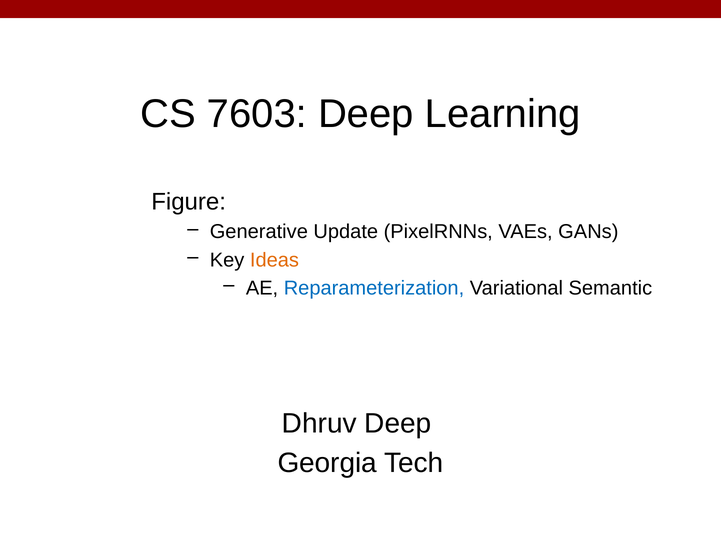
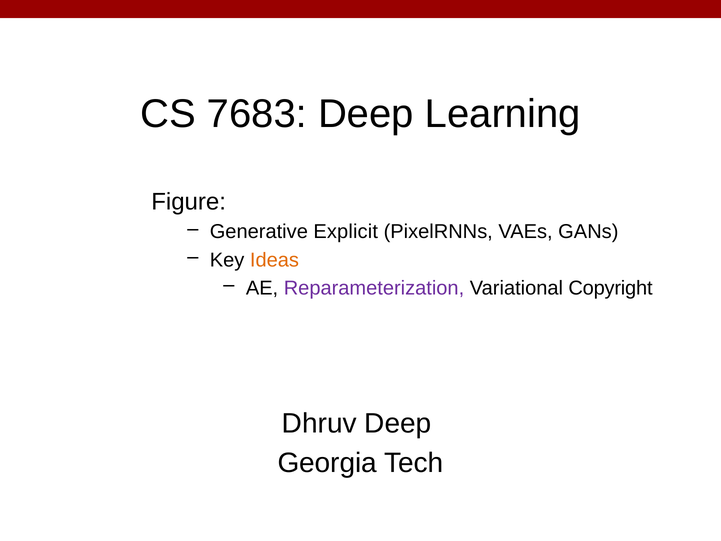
7603: 7603 -> 7683
Update: Update -> Explicit
Reparameterization colour: blue -> purple
Semantic: Semantic -> Copyright
